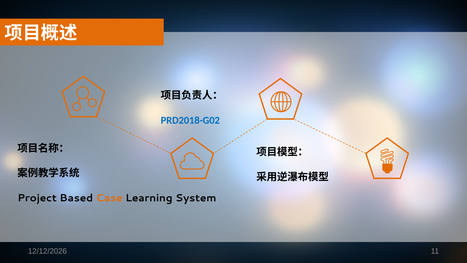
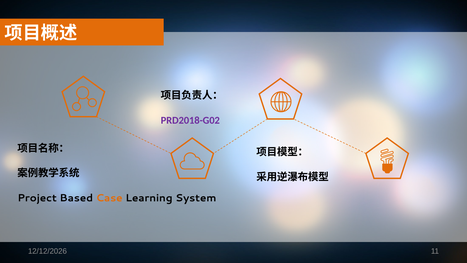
PRD2018-G02 colour: blue -> purple
